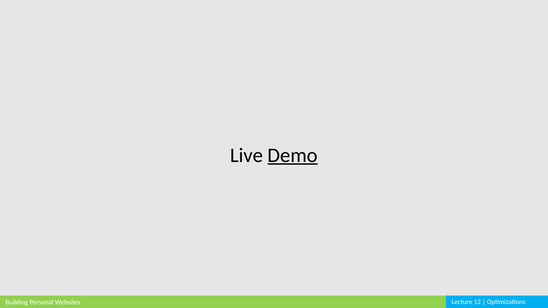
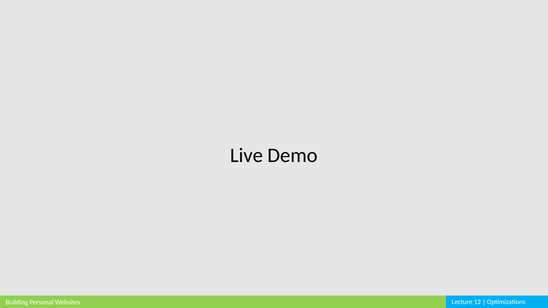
Demo underline: present -> none
